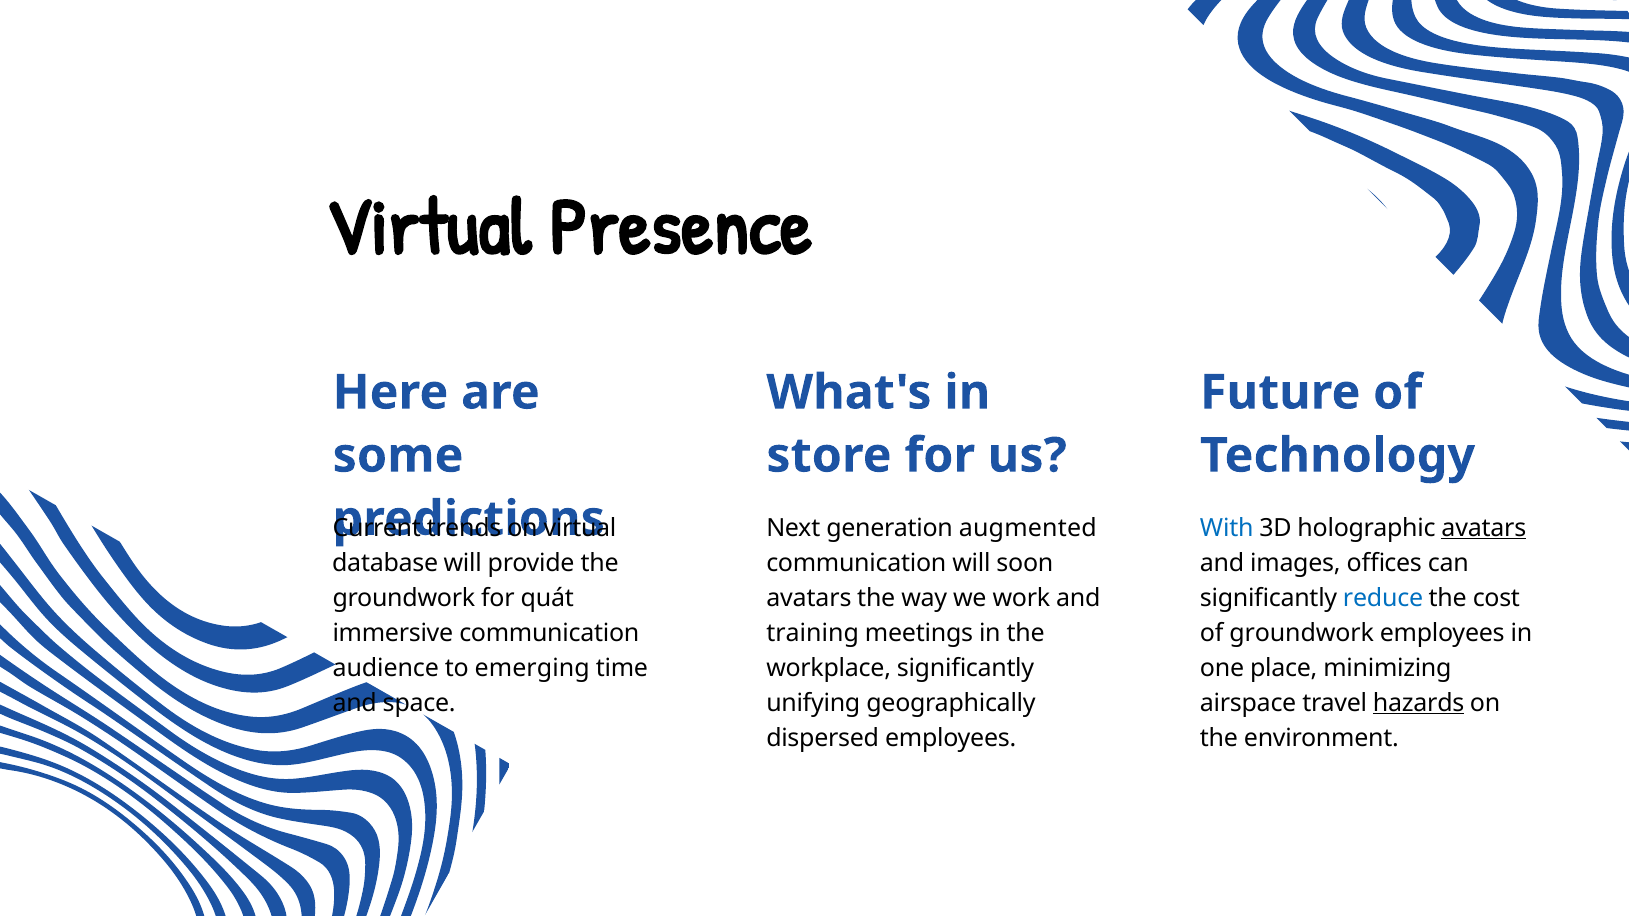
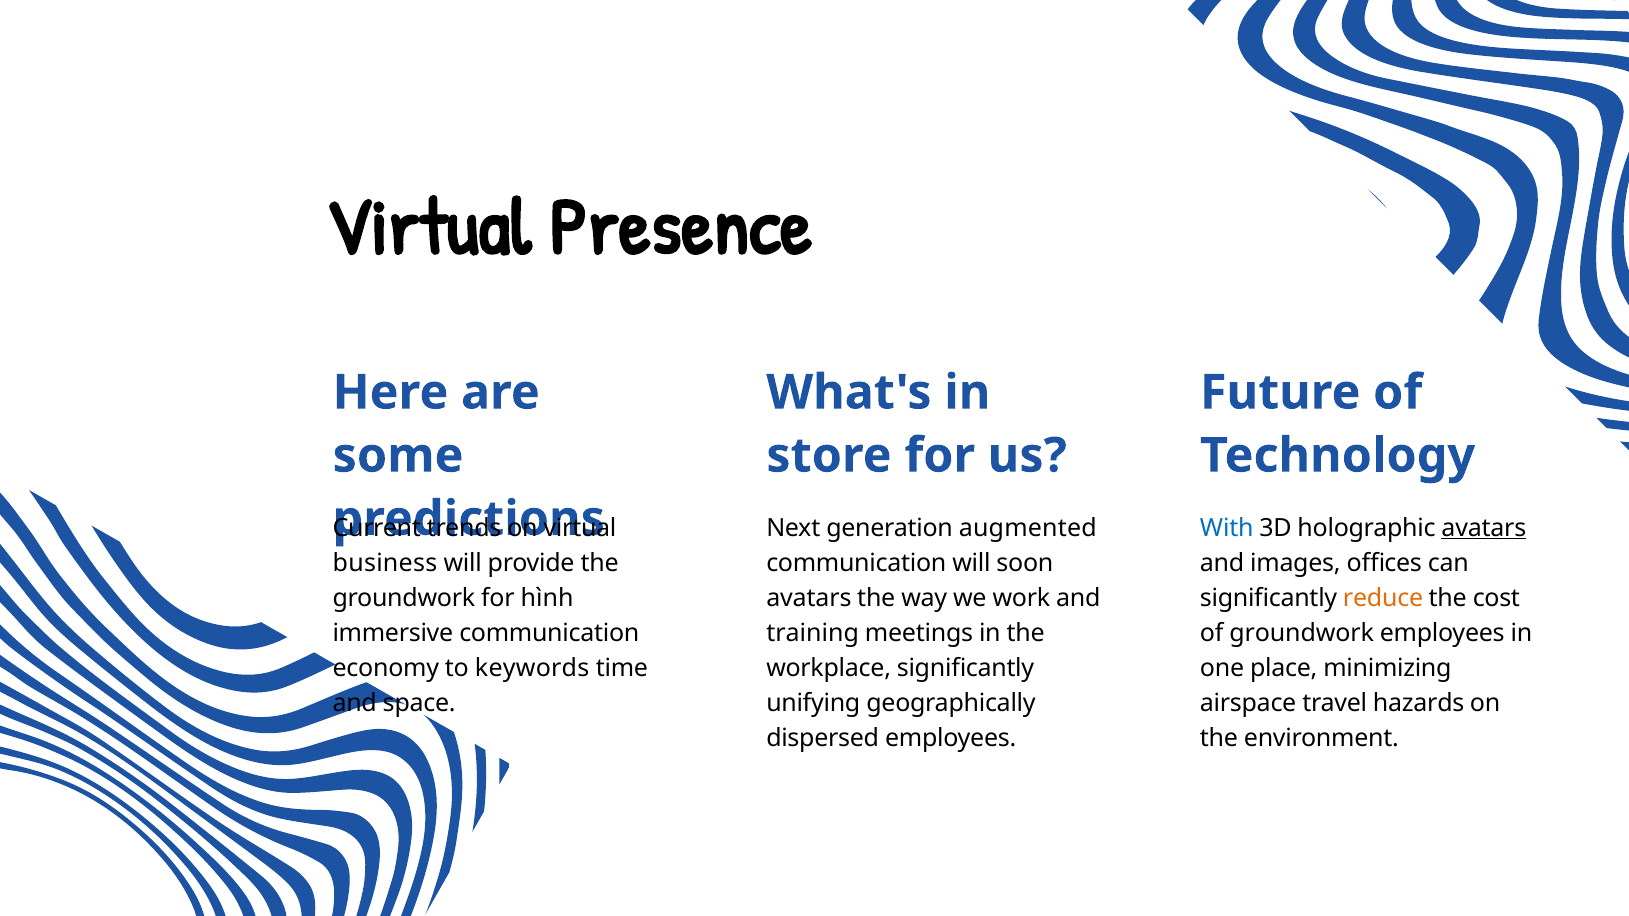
database: database -> business
quát: quát -> hình
reduce colour: blue -> orange
audience: audience -> economy
emerging: emerging -> keywords
hazards underline: present -> none
